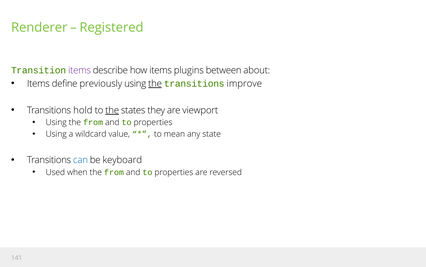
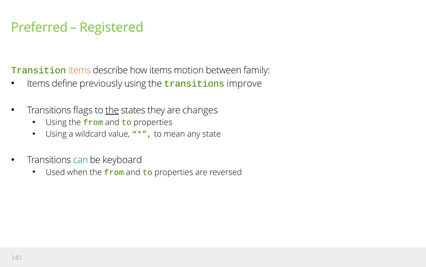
Renderer: Renderer -> Preferred
items at (80, 70) colour: purple -> orange
plugins: plugins -> motion
about: about -> family
the at (155, 83) underline: present -> none
hold: hold -> flags
viewport: viewport -> changes
